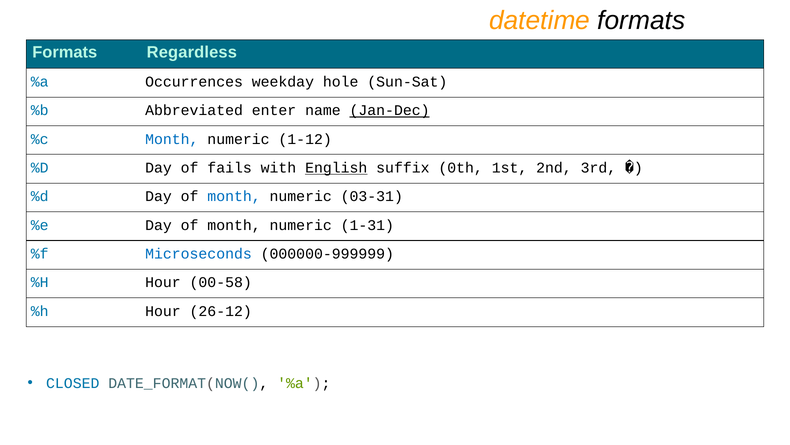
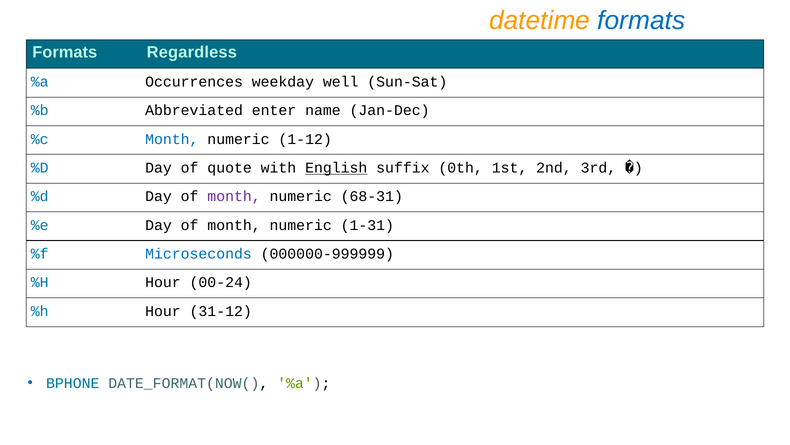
formats at (641, 21) colour: black -> blue
hole: hole -> well
Jan-Dec underline: present -> none
fails: fails -> quote
month at (234, 196) colour: blue -> purple
03-31: 03-31 -> 68-31
00-58: 00-58 -> 00-24
26-12: 26-12 -> 31-12
CLOSED: CLOSED -> BPHONE
